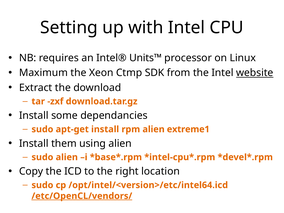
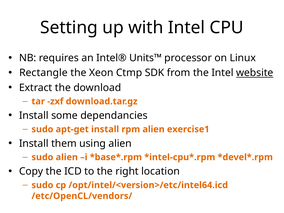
Maximum: Maximum -> Rectangle
extreme1: extreme1 -> exercise1
/etc/OpenCL/vendors/ underline: present -> none
